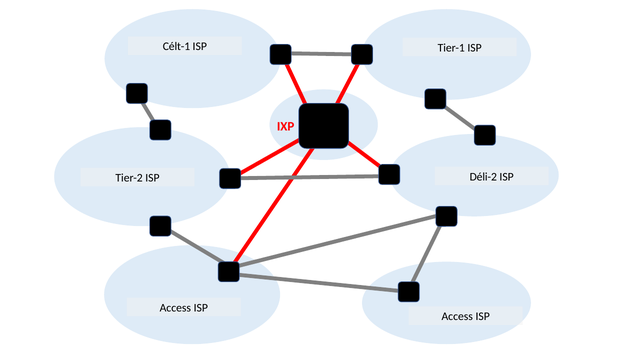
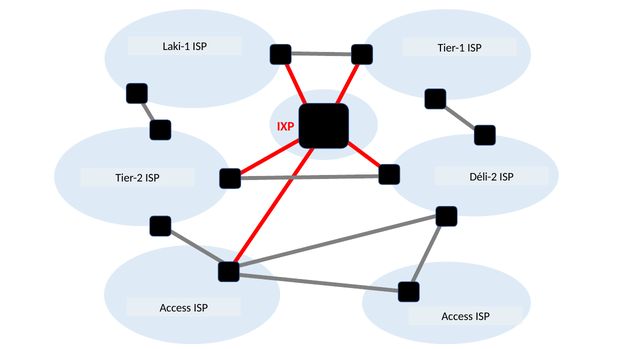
Célt-1: Célt-1 -> Laki-1
